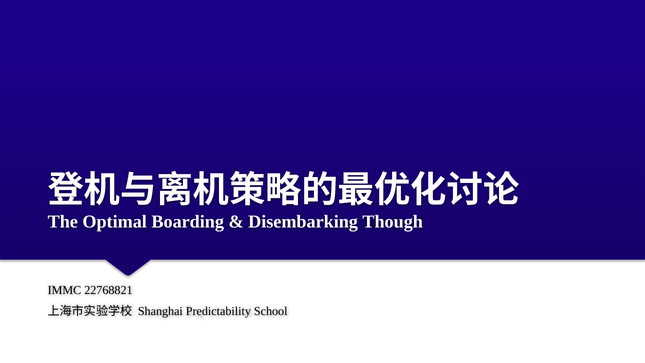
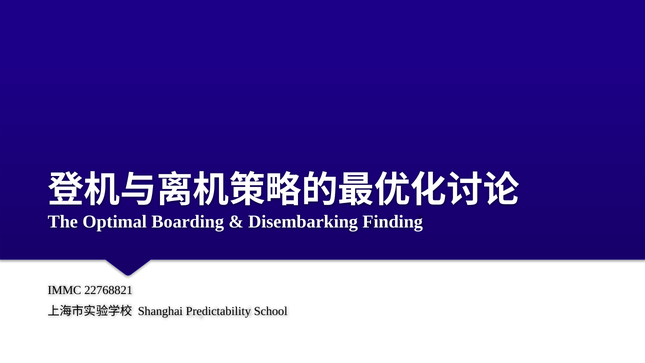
Though: Though -> Finding
